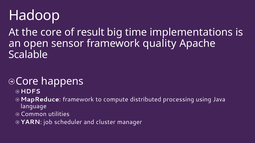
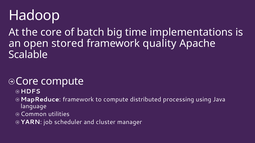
result: result -> batch
sensor: sensor -> stored
Core happens: happens -> compute
